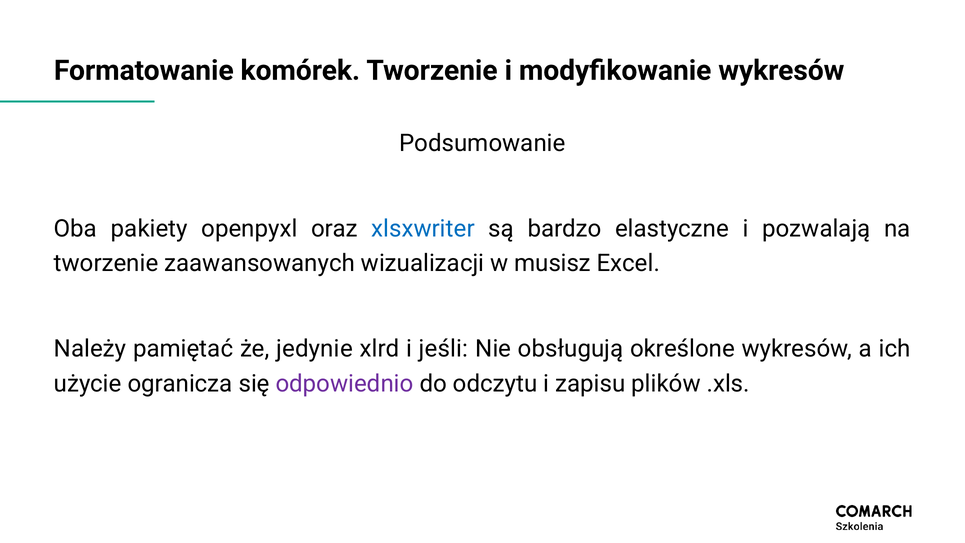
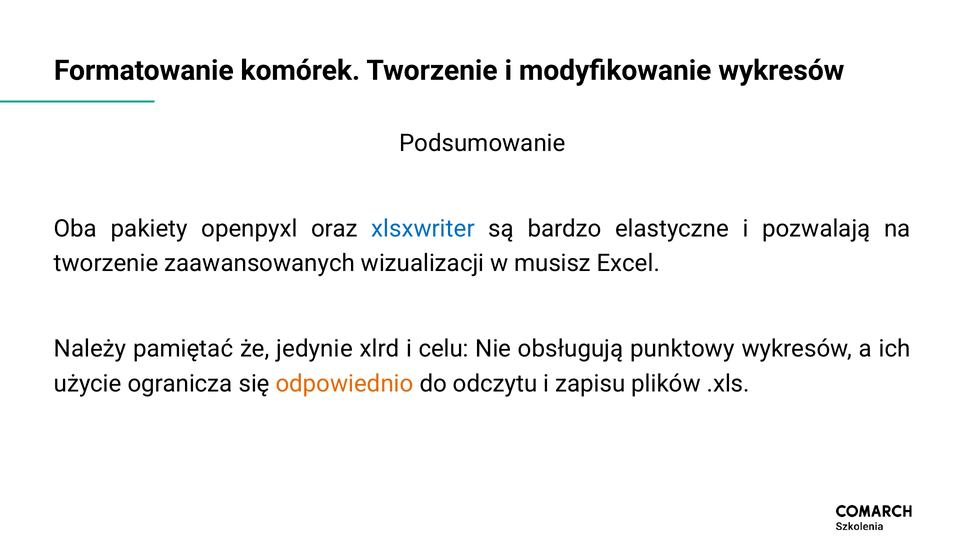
jeśli: jeśli -> celu
określone: określone -> punktowy
odpowiednio colour: purple -> orange
